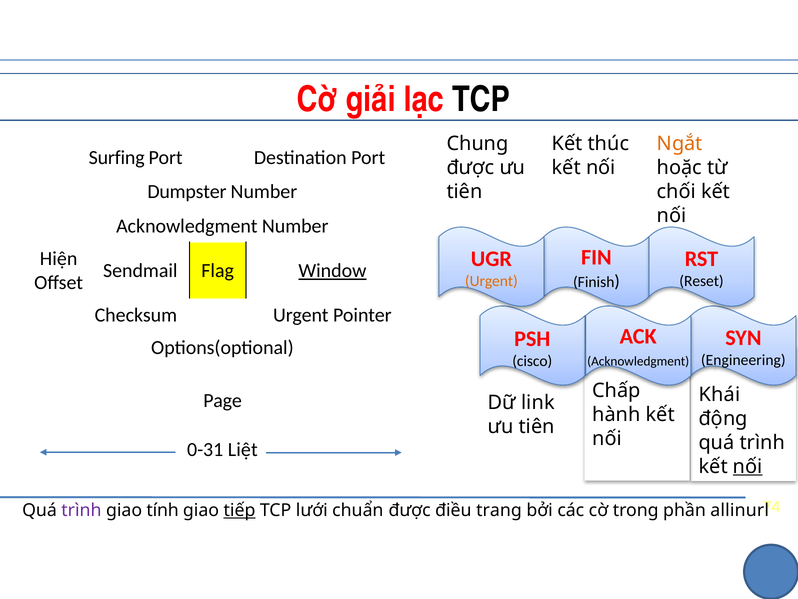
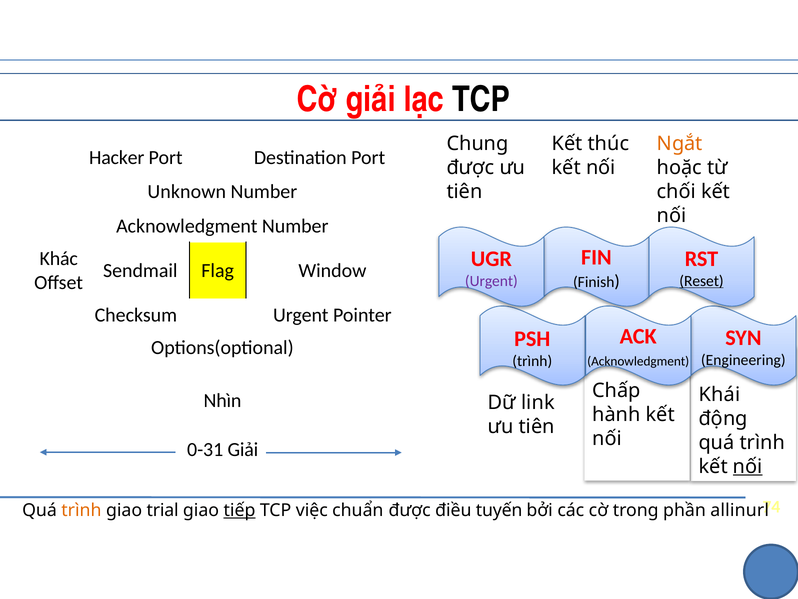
Surfing: Surfing -> Hacker
Dumpster: Dumpster -> Unknown
Hiện: Hiện -> Khác
Window underline: present -> none
Urgent at (491, 281) colour: orange -> purple
Reset underline: none -> present
cisco at (532, 361): cisco -> trình
Page: Page -> Nhìn
0-31 Liệt: Liệt -> Giải
trình at (81, 510) colour: purple -> orange
tính: tính -> trial
lưới: lưới -> việc
trang: trang -> tuyến
